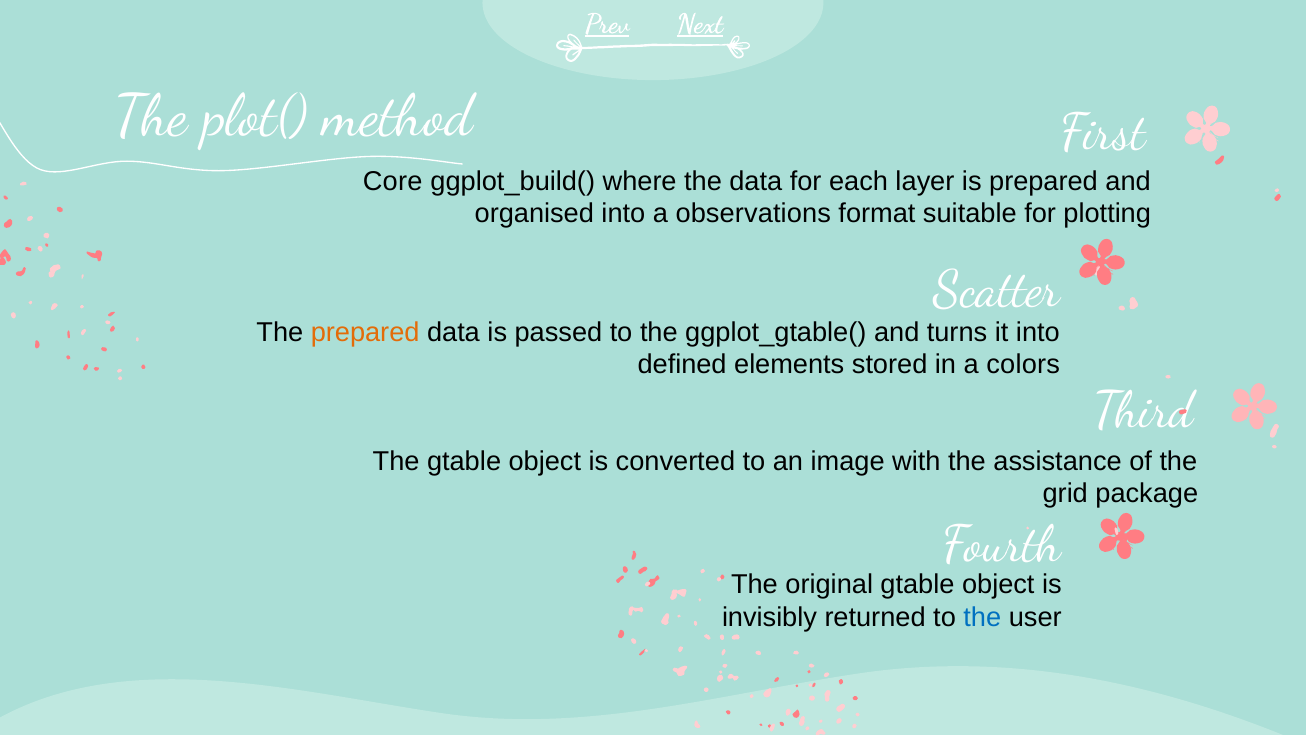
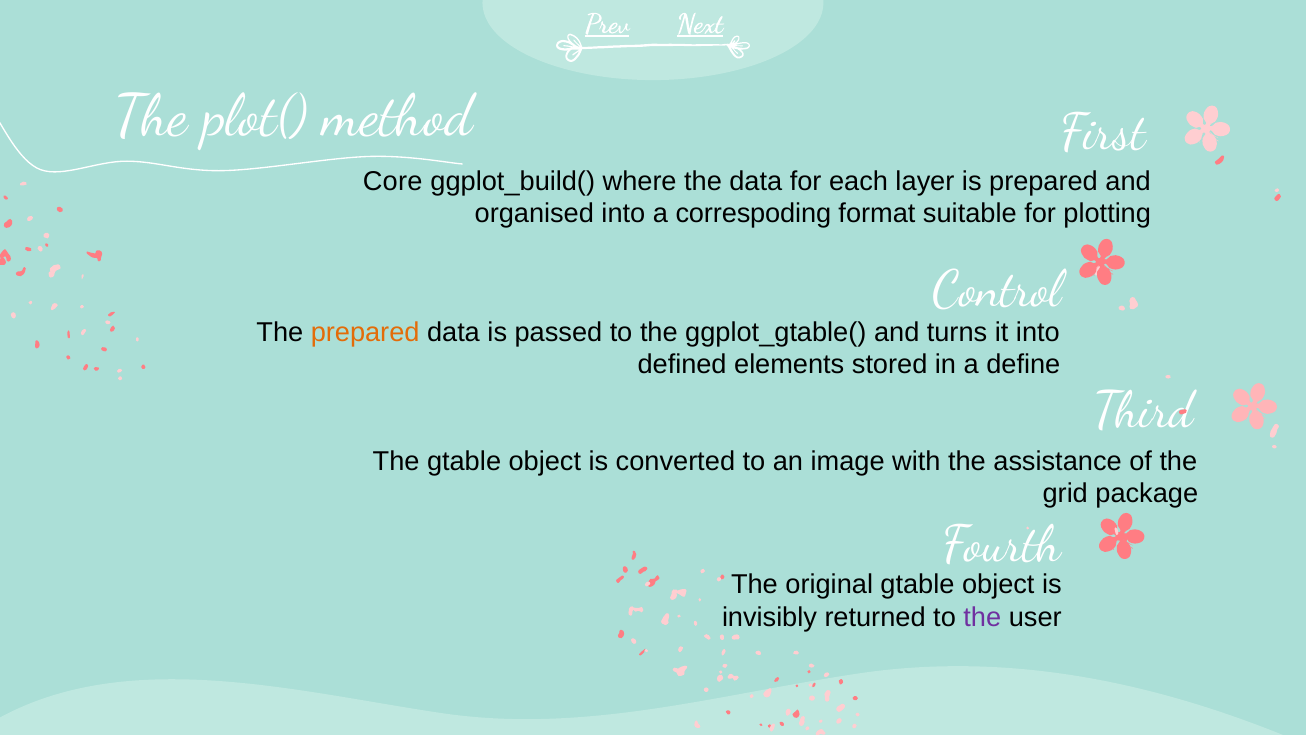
observations: observations -> correspoding
Scatter: Scatter -> Control
colors: colors -> define
the at (982, 617) colour: blue -> purple
